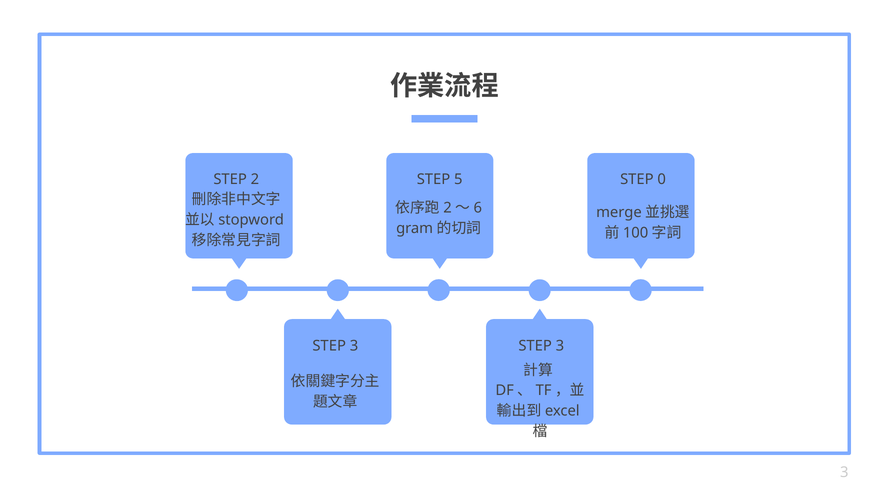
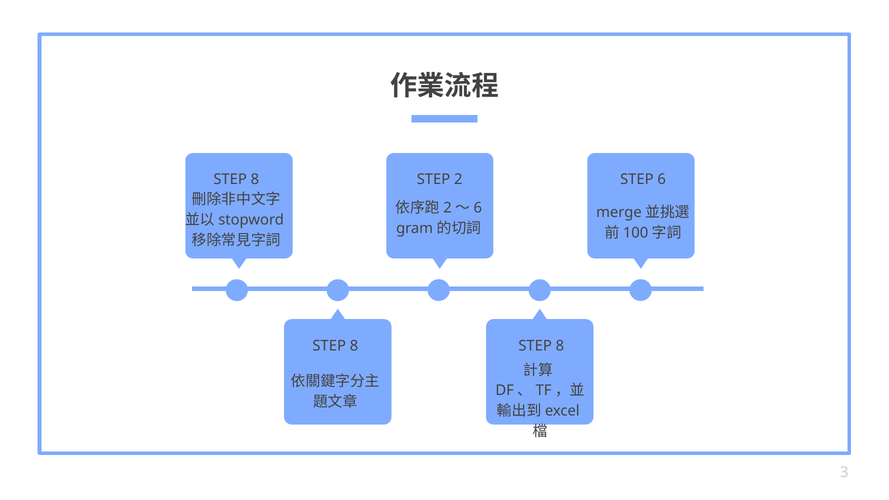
2 at (255, 179): 2 -> 8
5: 5 -> 2
0: 0 -> 6
3 at (354, 346): 3 -> 8
3 at (560, 346): 3 -> 8
